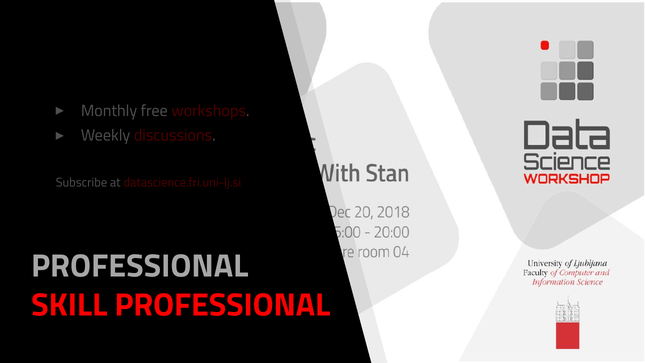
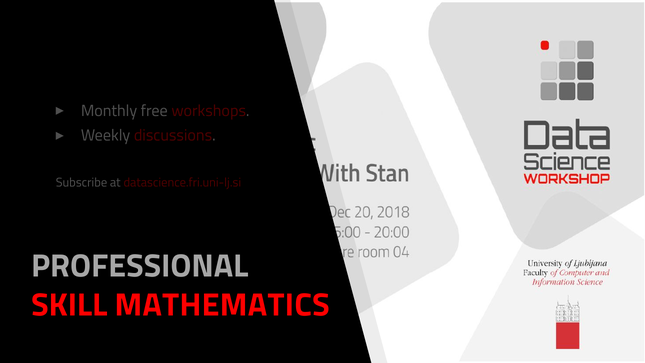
SKILL PROFESSIONAL: PROFESSIONAL -> MATHEMATICS
